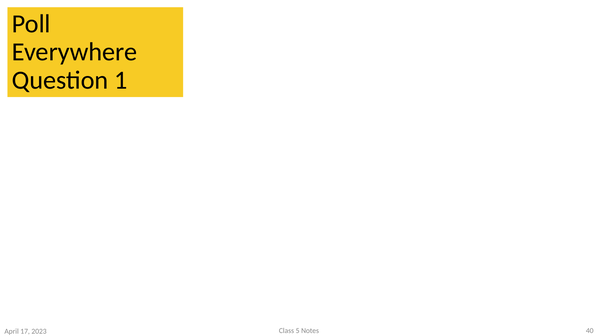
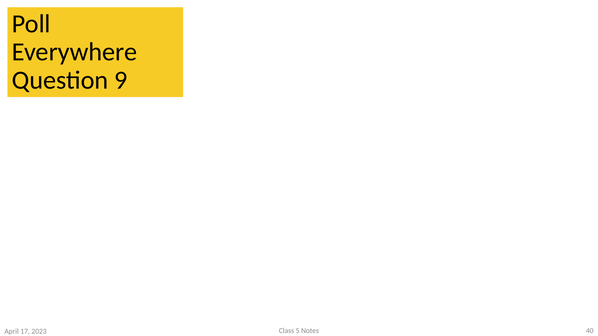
1: 1 -> 9
